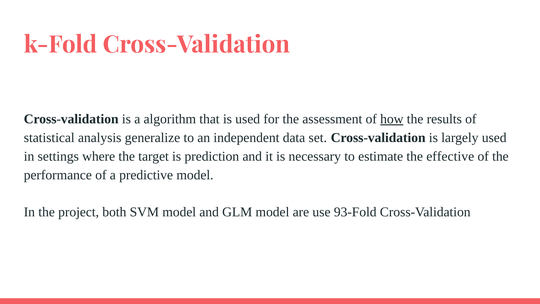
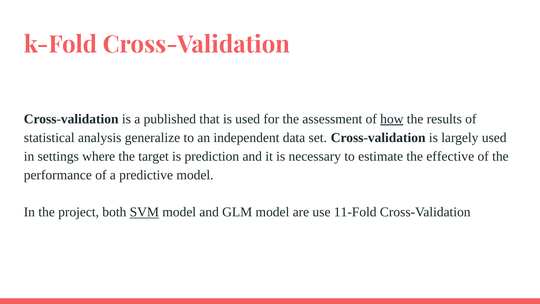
algorithm: algorithm -> published
SVM underline: none -> present
93-Fold: 93-Fold -> 11-Fold
